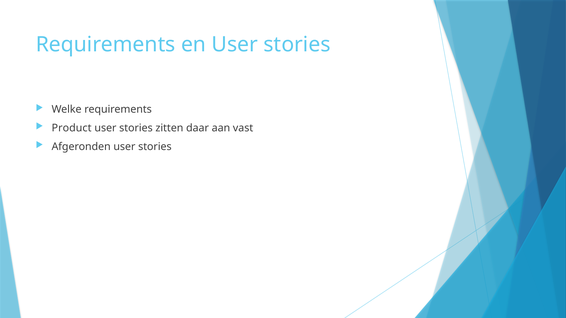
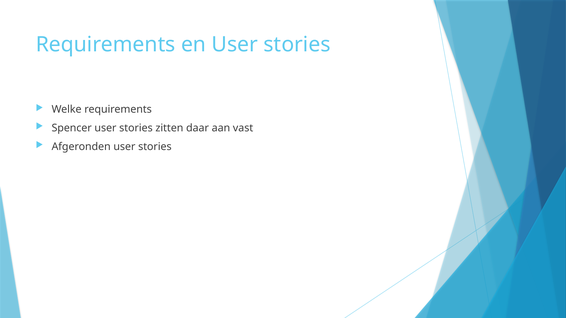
Product: Product -> Spencer
